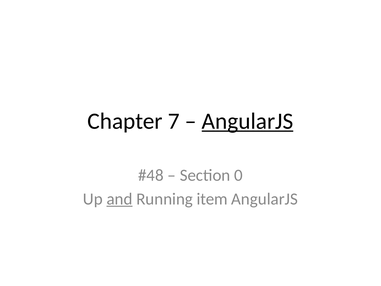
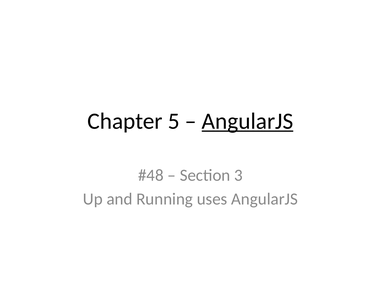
7: 7 -> 5
0: 0 -> 3
and underline: present -> none
item: item -> uses
